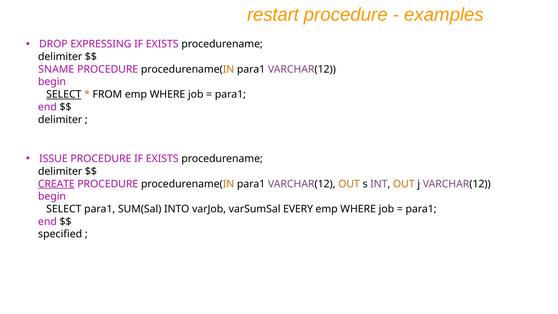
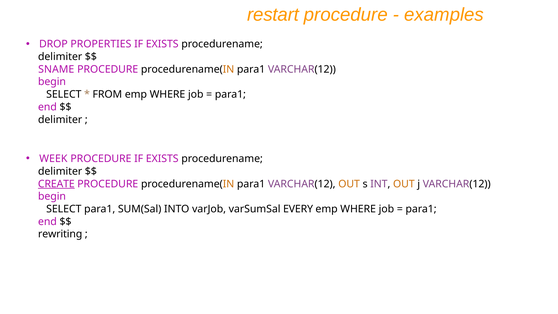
EXPRESSING: EXPRESSING -> PROPERTIES
SELECT at (64, 94) underline: present -> none
ISSUE: ISSUE -> WEEK
specified: specified -> rewriting
